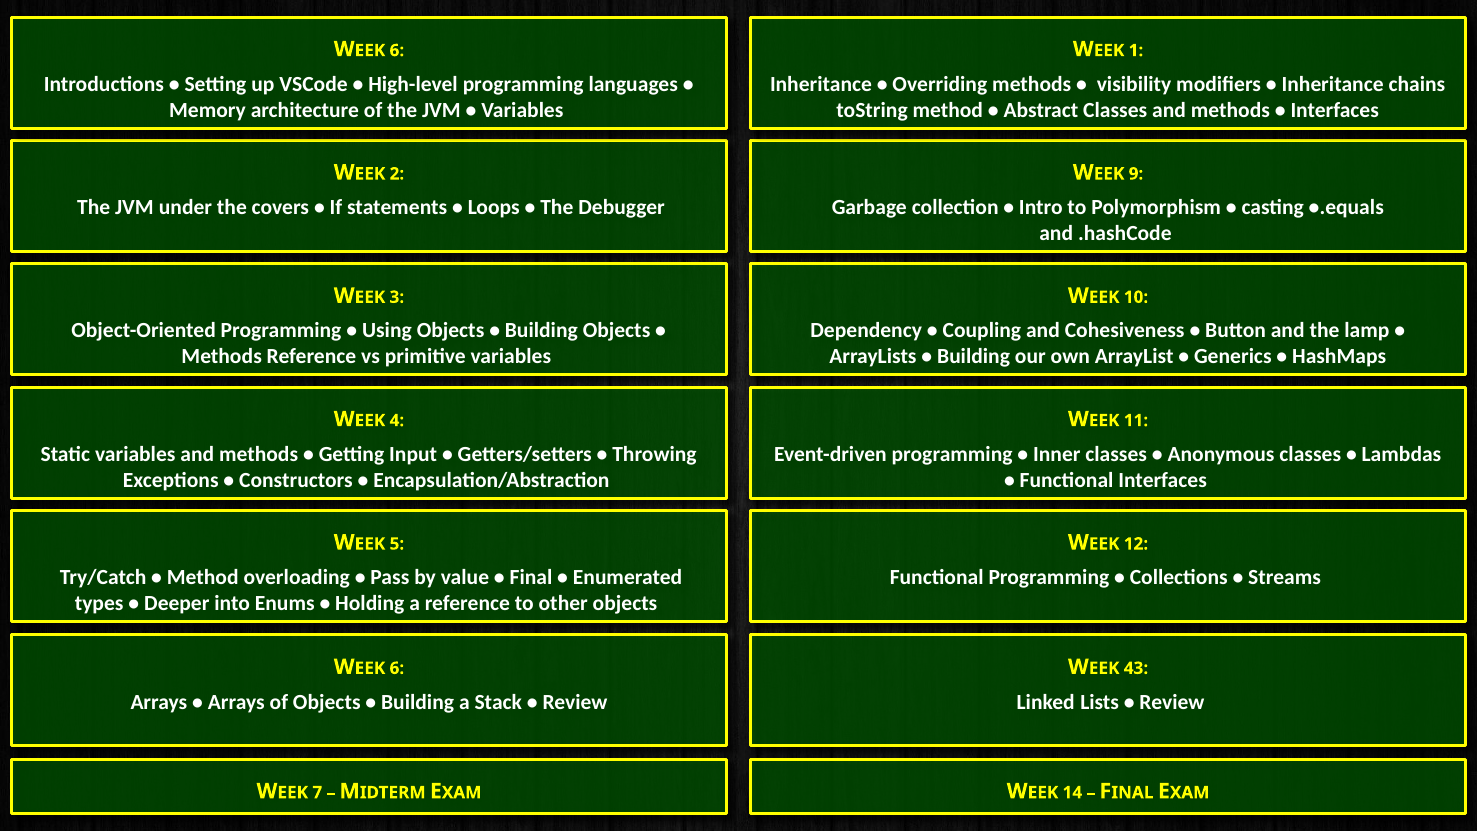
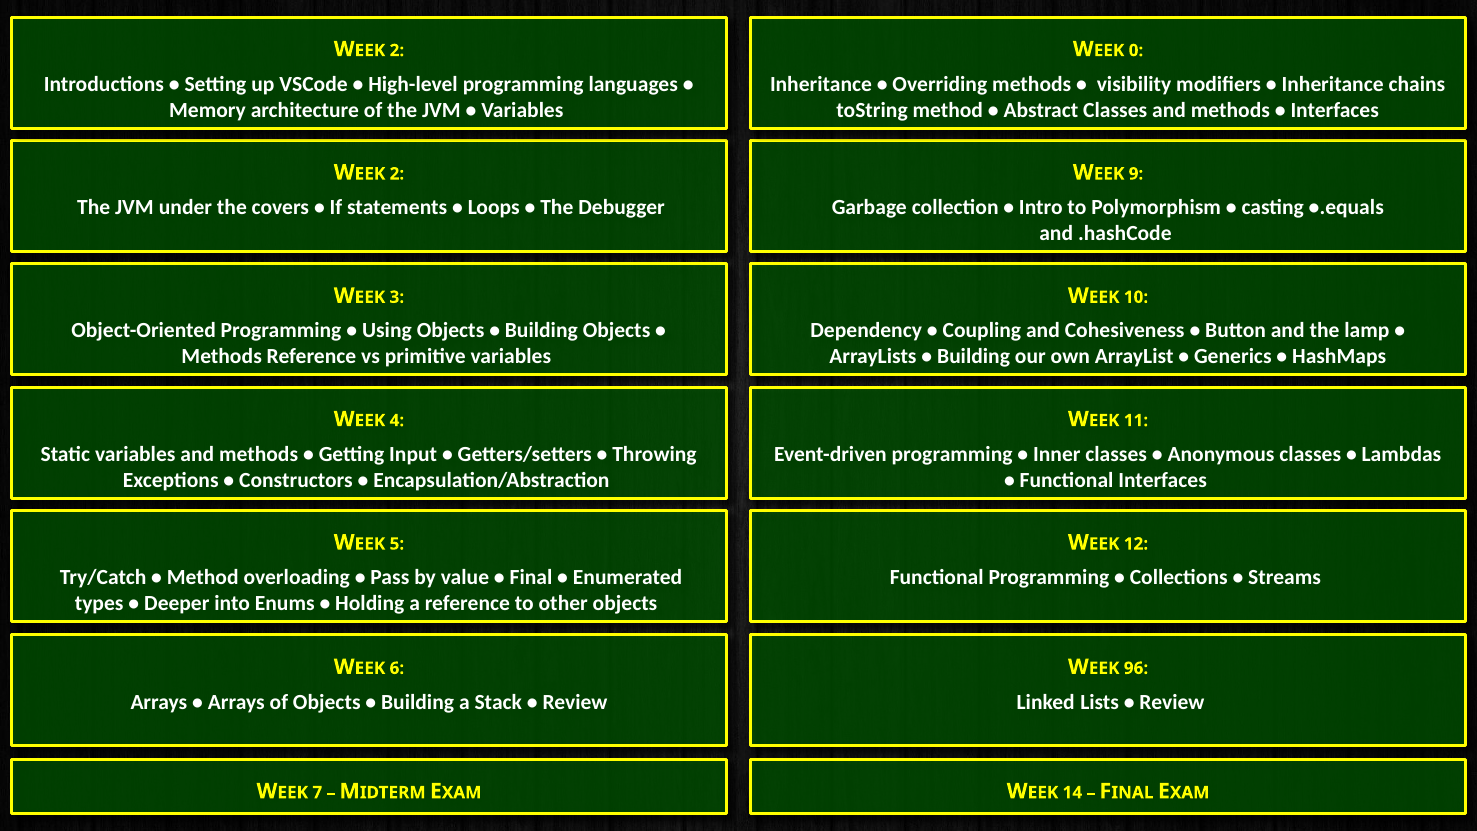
6 at (397, 50): 6 -> 2
1: 1 -> 0
43: 43 -> 96
